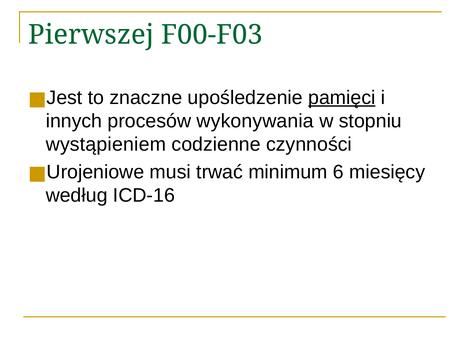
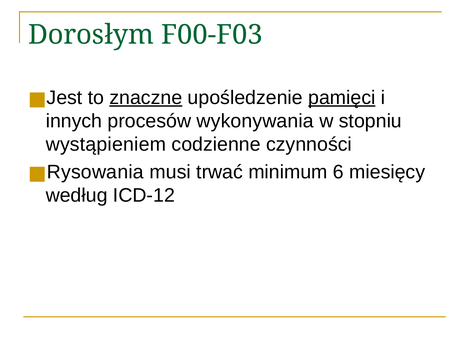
Pierwszej: Pierwszej -> Dorosłym
znaczne underline: none -> present
Urojeniowe: Urojeniowe -> Rysowania
ICD-16: ICD-16 -> ICD-12
